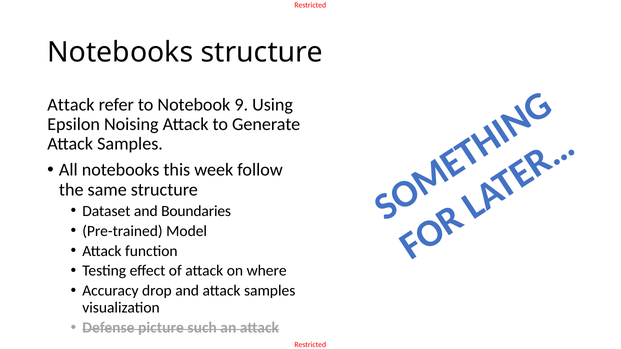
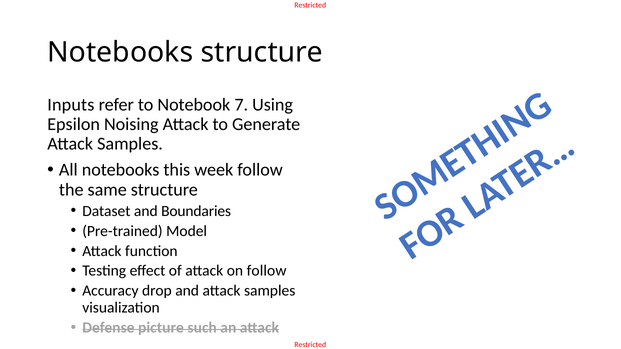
Attack at (71, 105): Attack -> Inputs
9: 9 -> 7
on where: where -> follow
